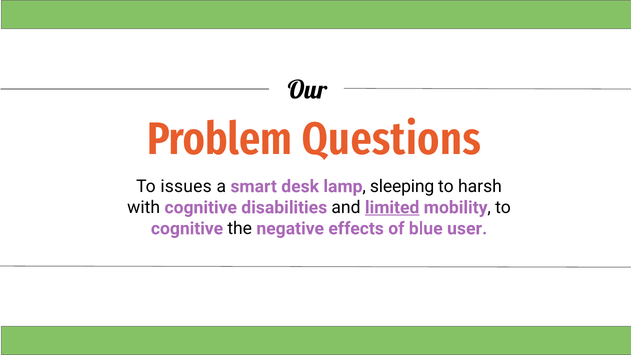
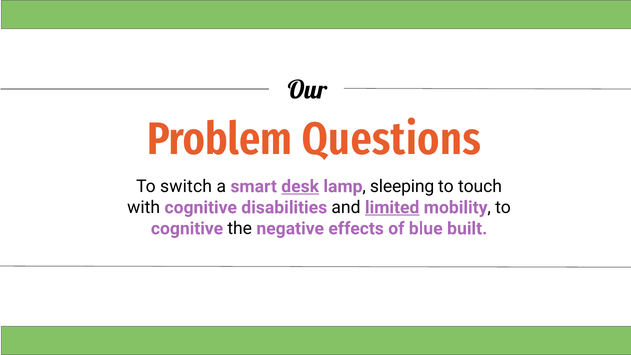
issues: issues -> switch
desk underline: none -> present
harsh: harsh -> touch
user: user -> built
